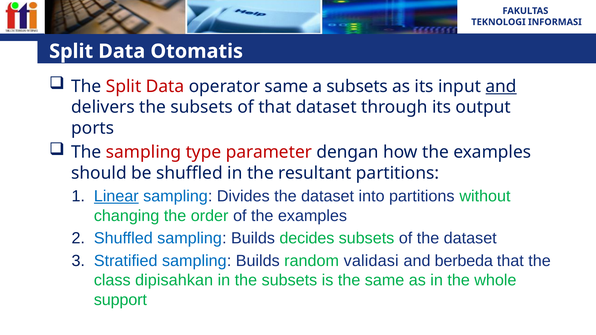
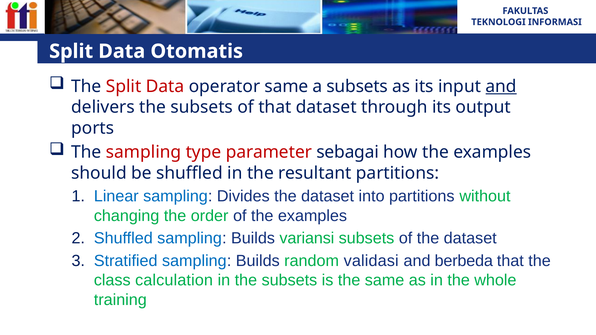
dengan: dengan -> sebagai
Linear underline: present -> none
decides: decides -> variansi
dipisahkan: dipisahkan -> calculation
support: support -> training
